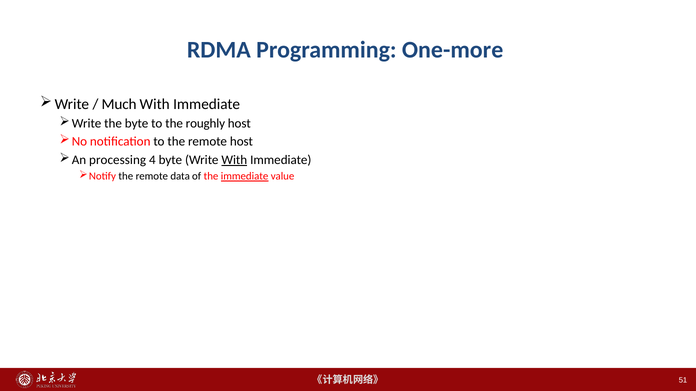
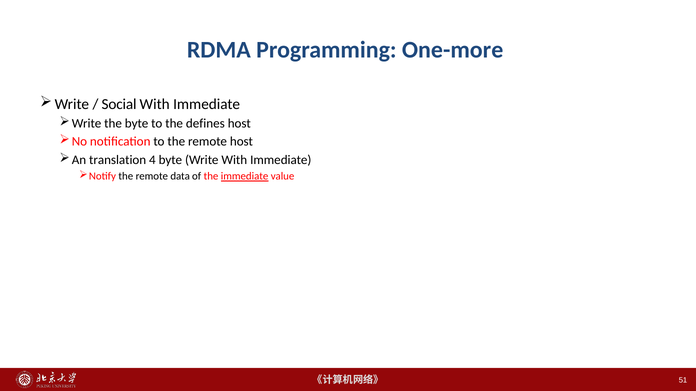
Much: Much -> Social
roughly: roughly -> defines
processing: processing -> translation
With at (234, 160) underline: present -> none
